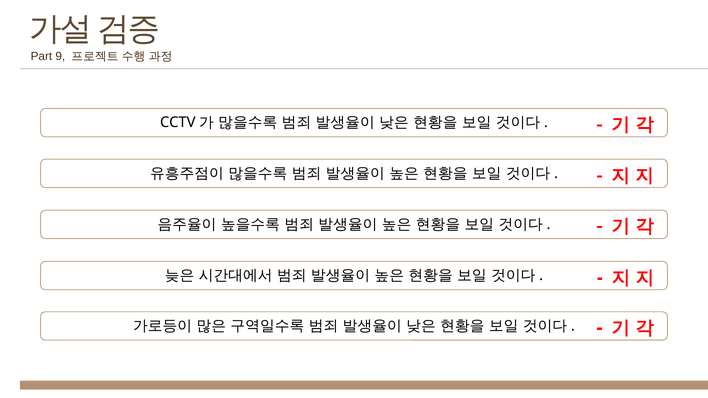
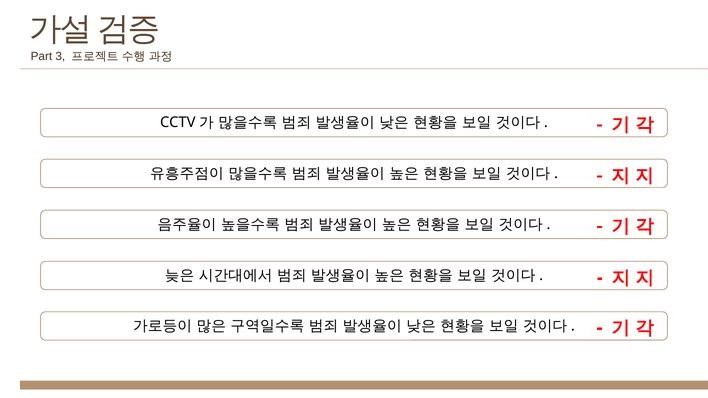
9: 9 -> 3
